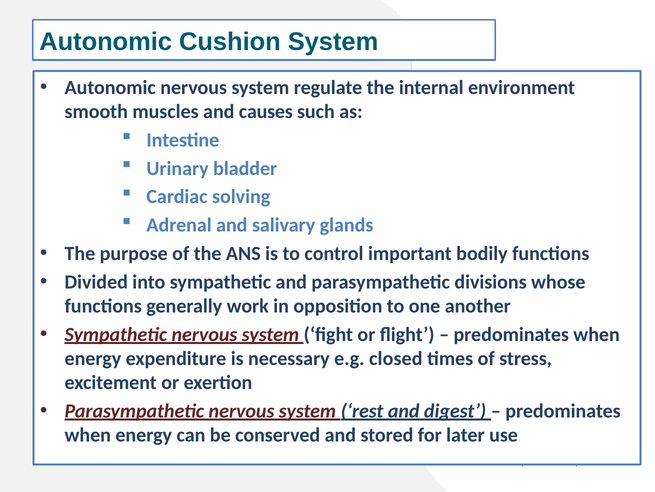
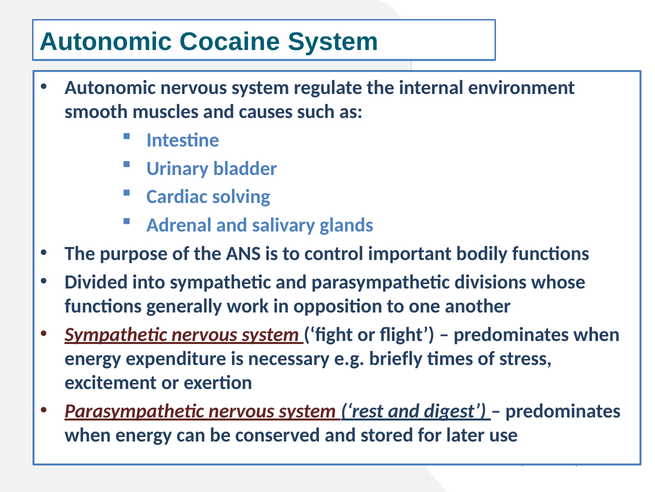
Cushion: Cushion -> Cocaine
closed: closed -> briefly
